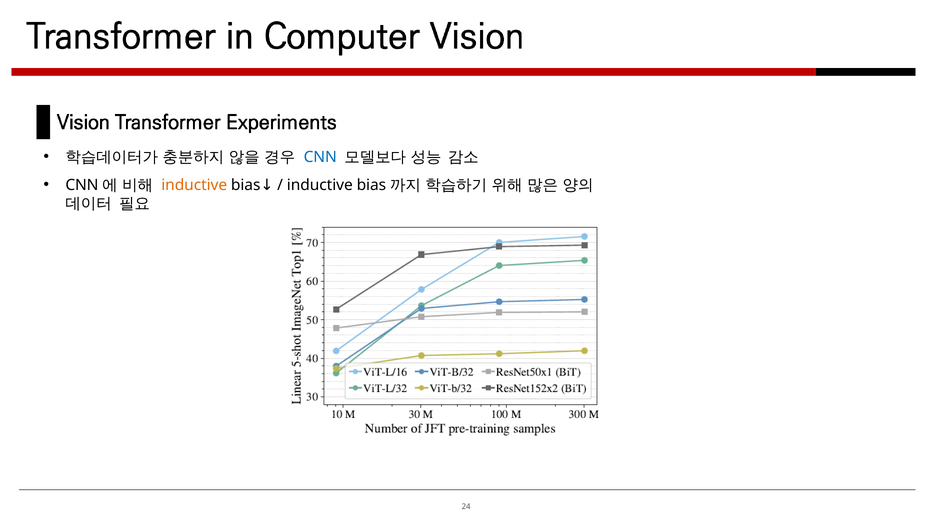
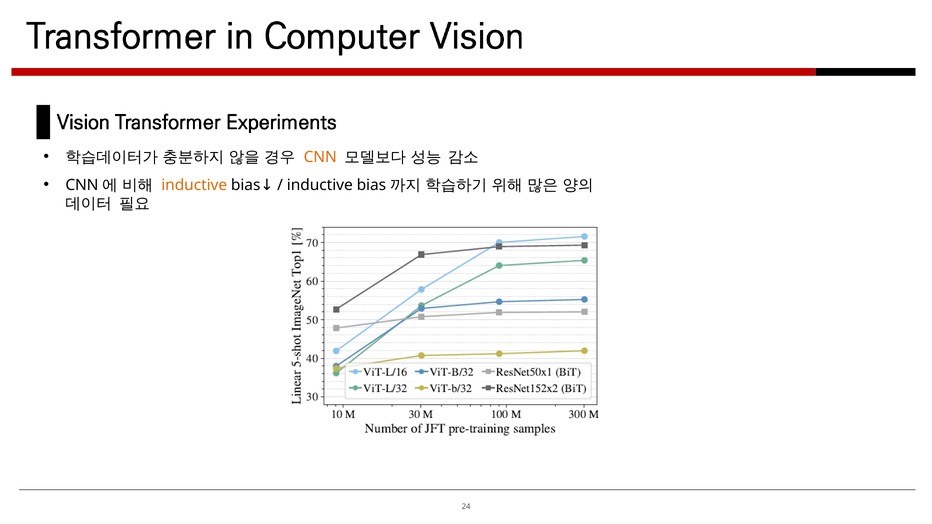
CNN colour: blue -> orange
